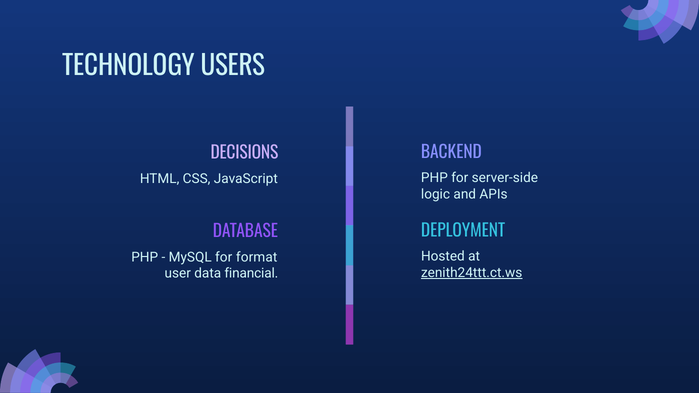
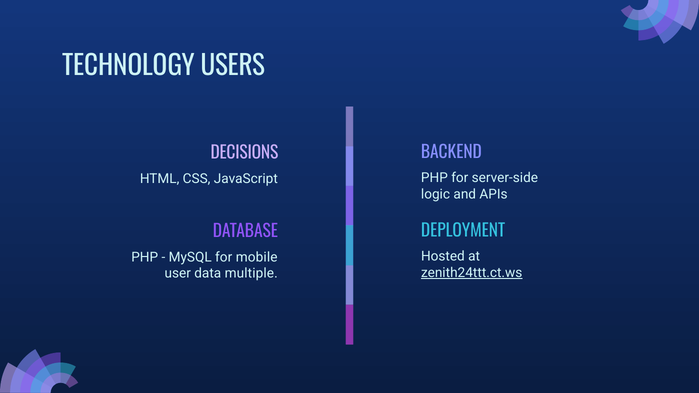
format: format -> mobile
financial: financial -> multiple
